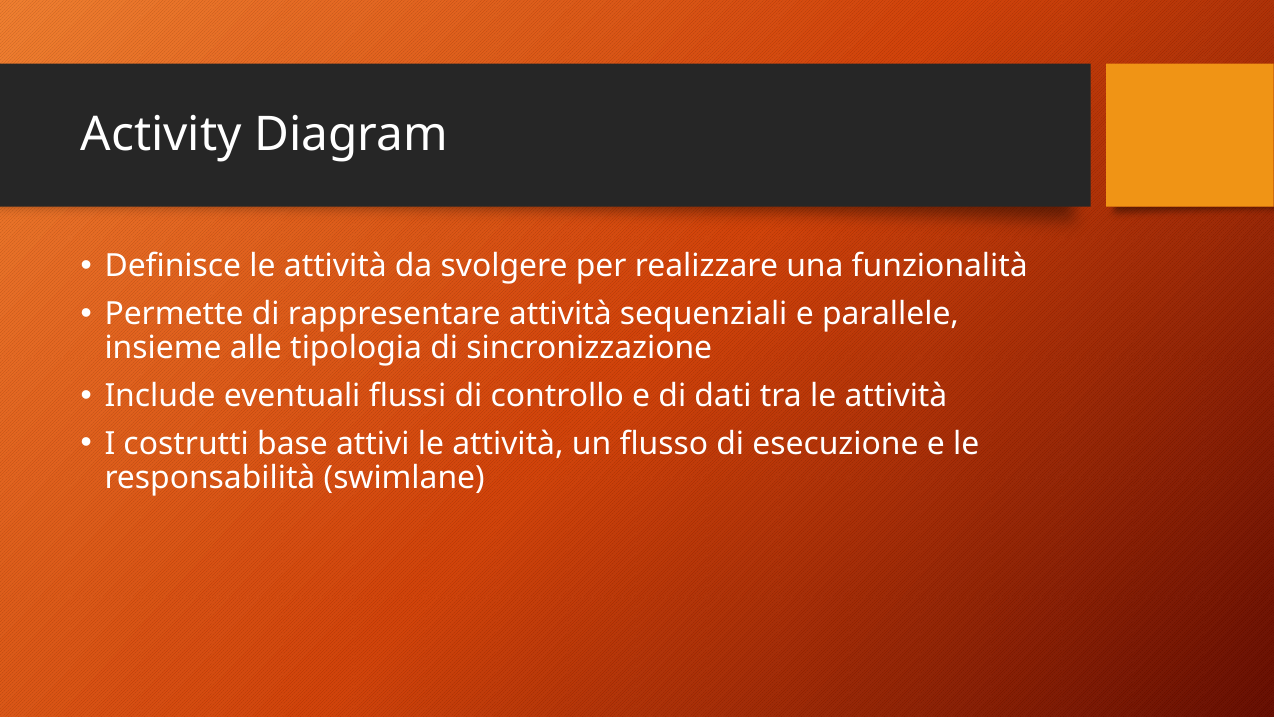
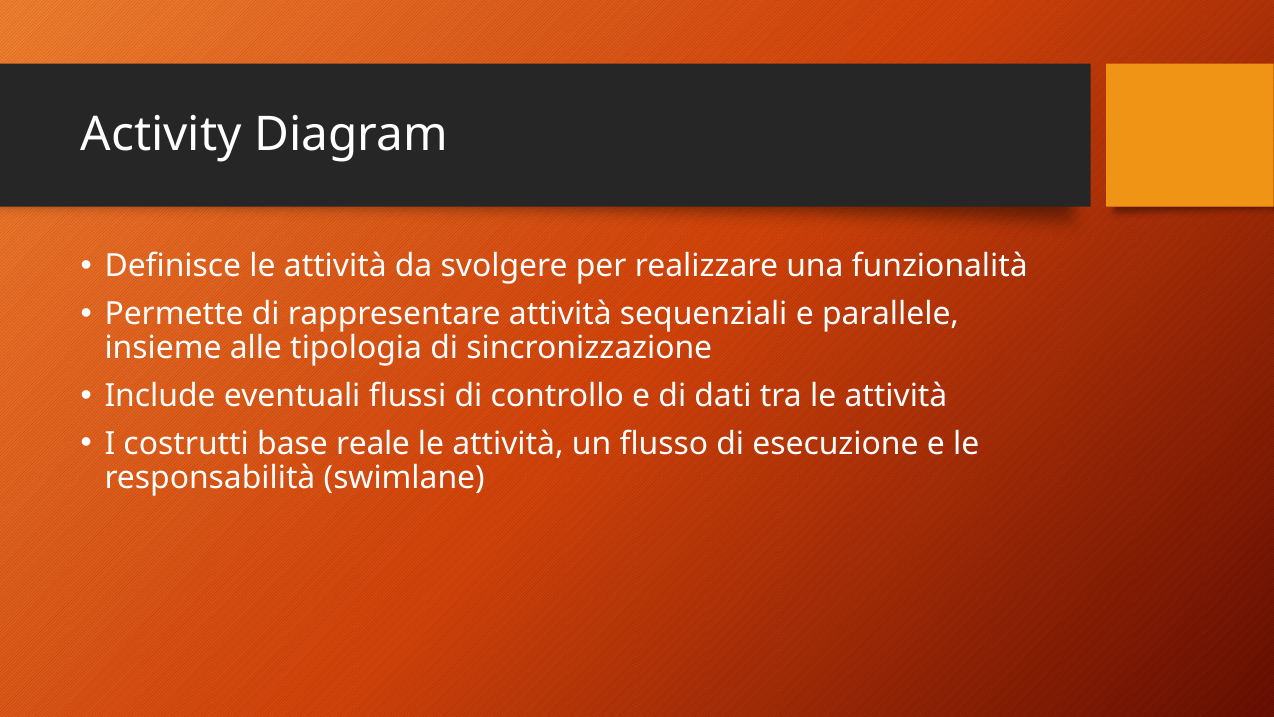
attivi: attivi -> reale
